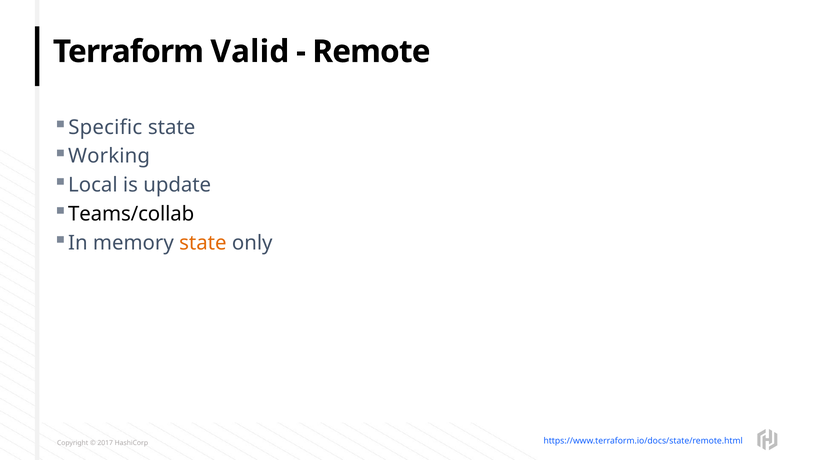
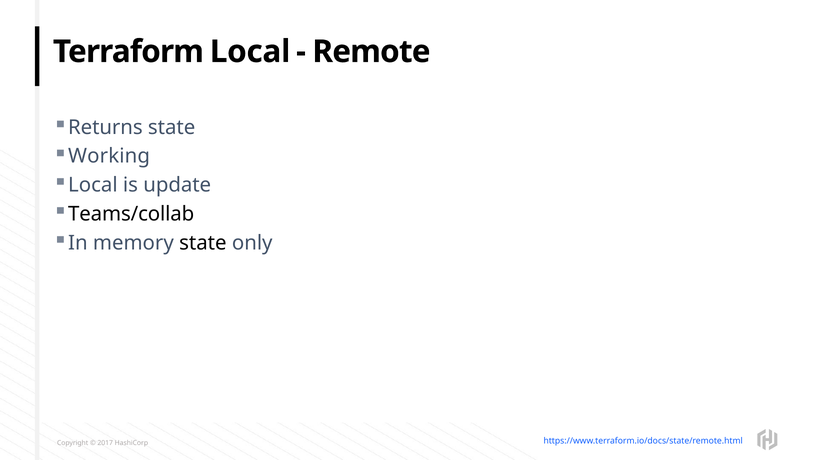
Terraform Valid: Valid -> Local
Specific: Specific -> Returns
state at (203, 243) colour: orange -> black
